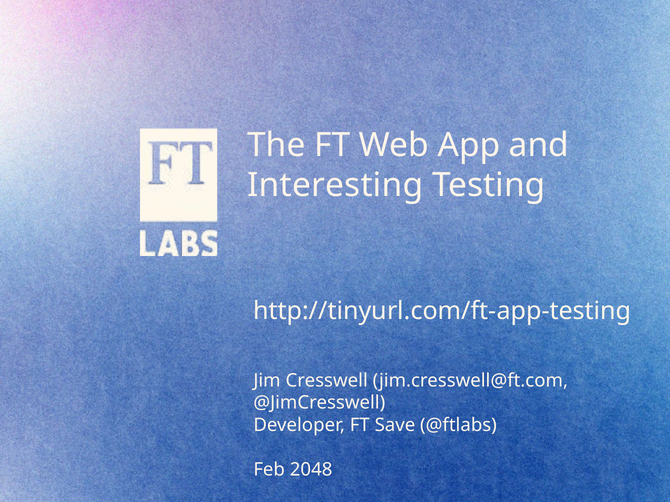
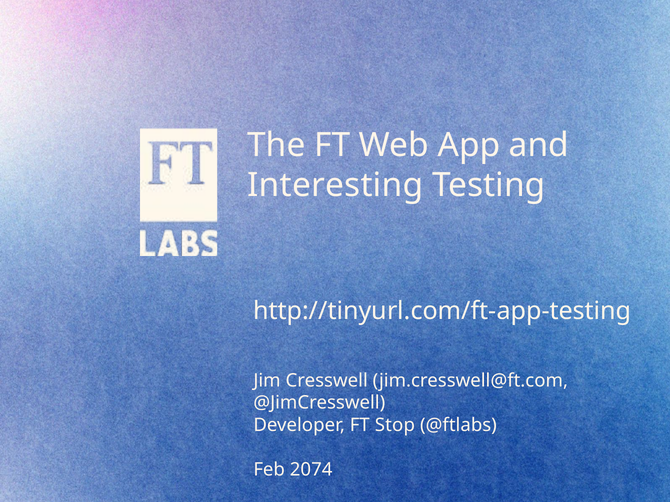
Save: Save -> Stop
2048: 2048 -> 2074
